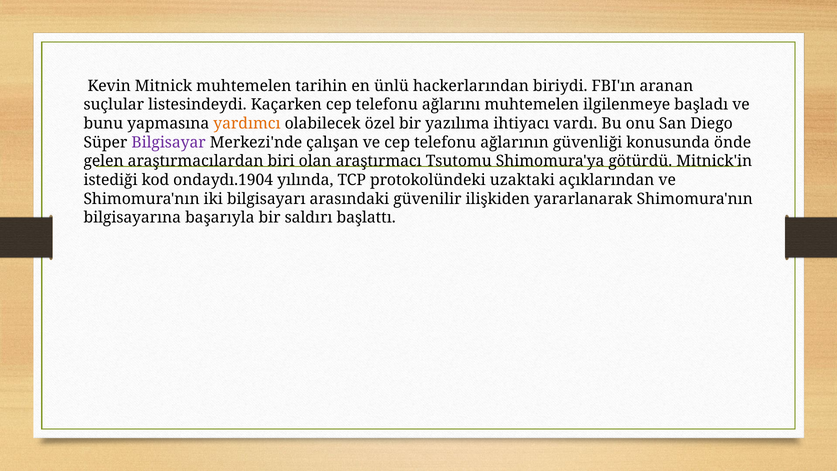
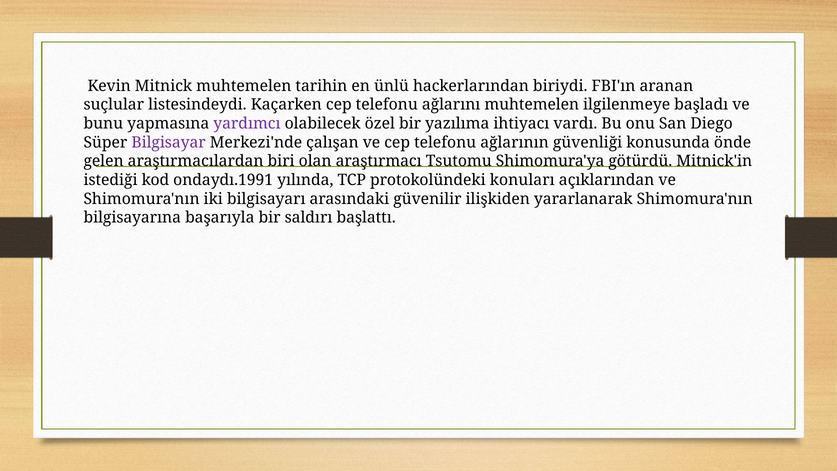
yardımcı colour: orange -> purple
ondaydı.1904: ondaydı.1904 -> ondaydı.1991
uzaktaki: uzaktaki -> konuları
